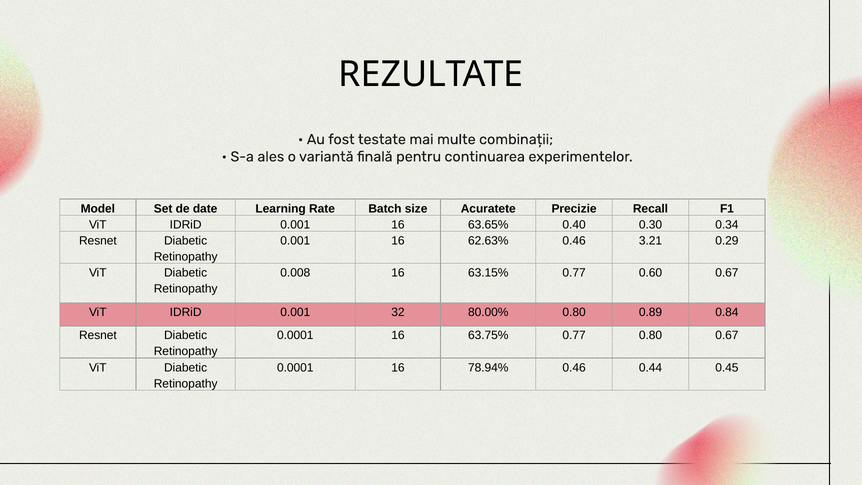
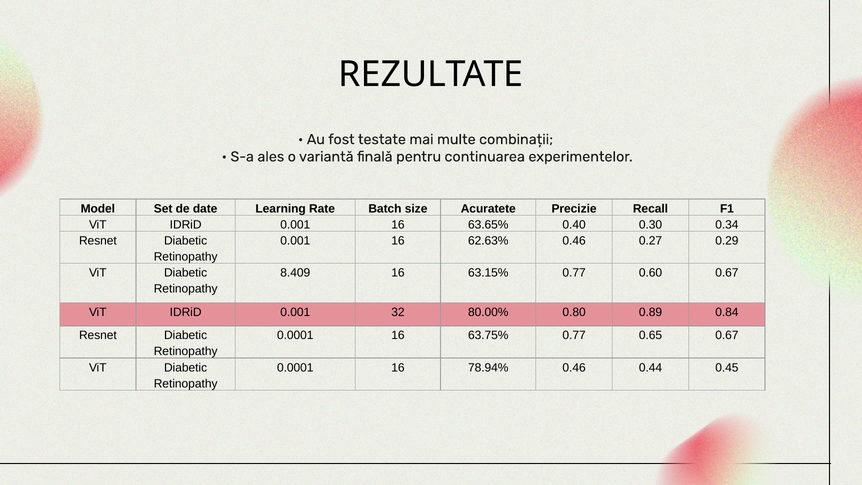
3.21: 3.21 -> 0.27
0.008: 0.008 -> 8.409
0.77 0.80: 0.80 -> 0.65
